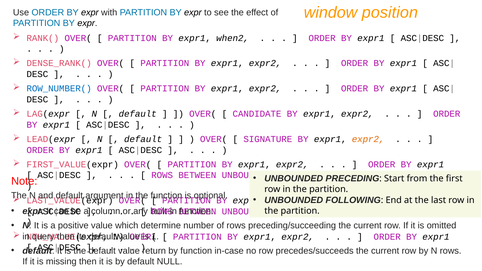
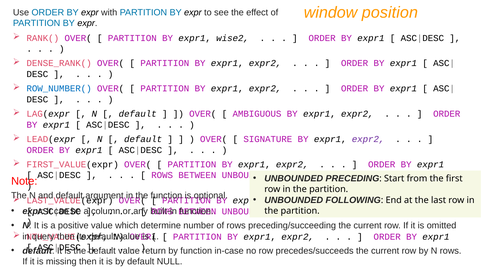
when2: when2 -> wise2
CANDIDATE: CANDIDATE -> AMBIGUOUS
expr2 at (368, 139) colour: orange -> purple
